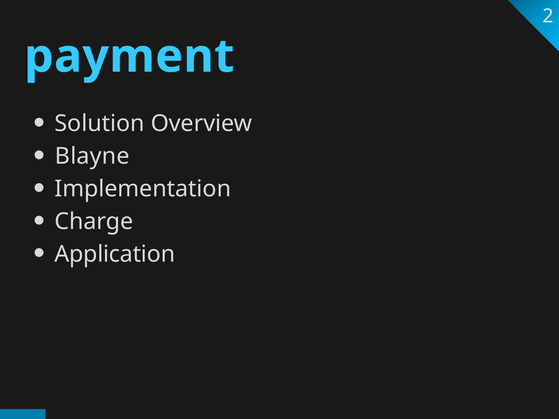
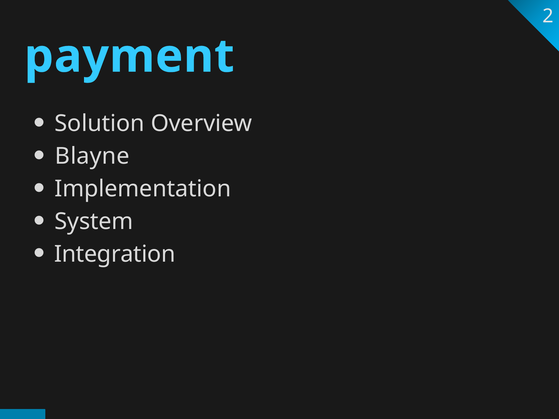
Charge: Charge -> System
Application: Application -> Integration
